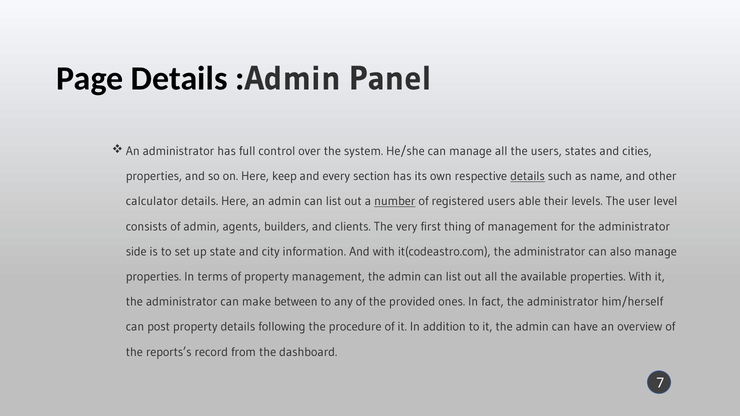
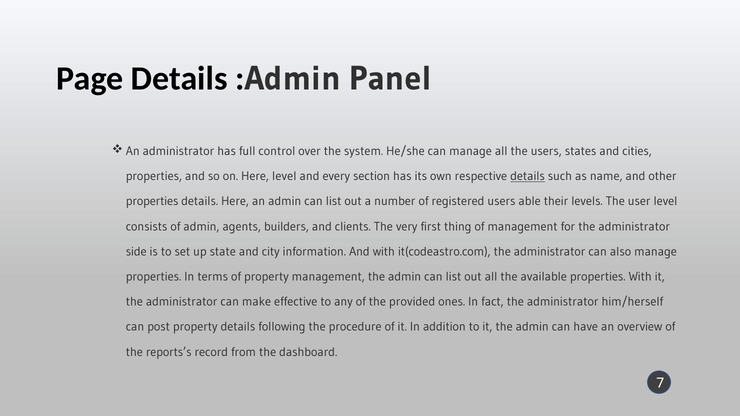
Here keep: keep -> level
calculator at (152, 202): calculator -> properties
number underline: present -> none
between: between -> effective
